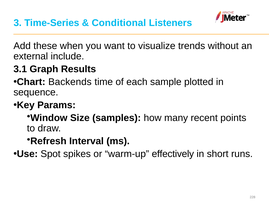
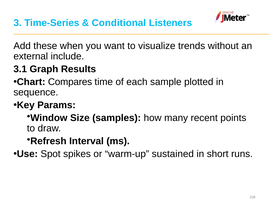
Backends: Backends -> Compares
effectively: effectively -> sustained
